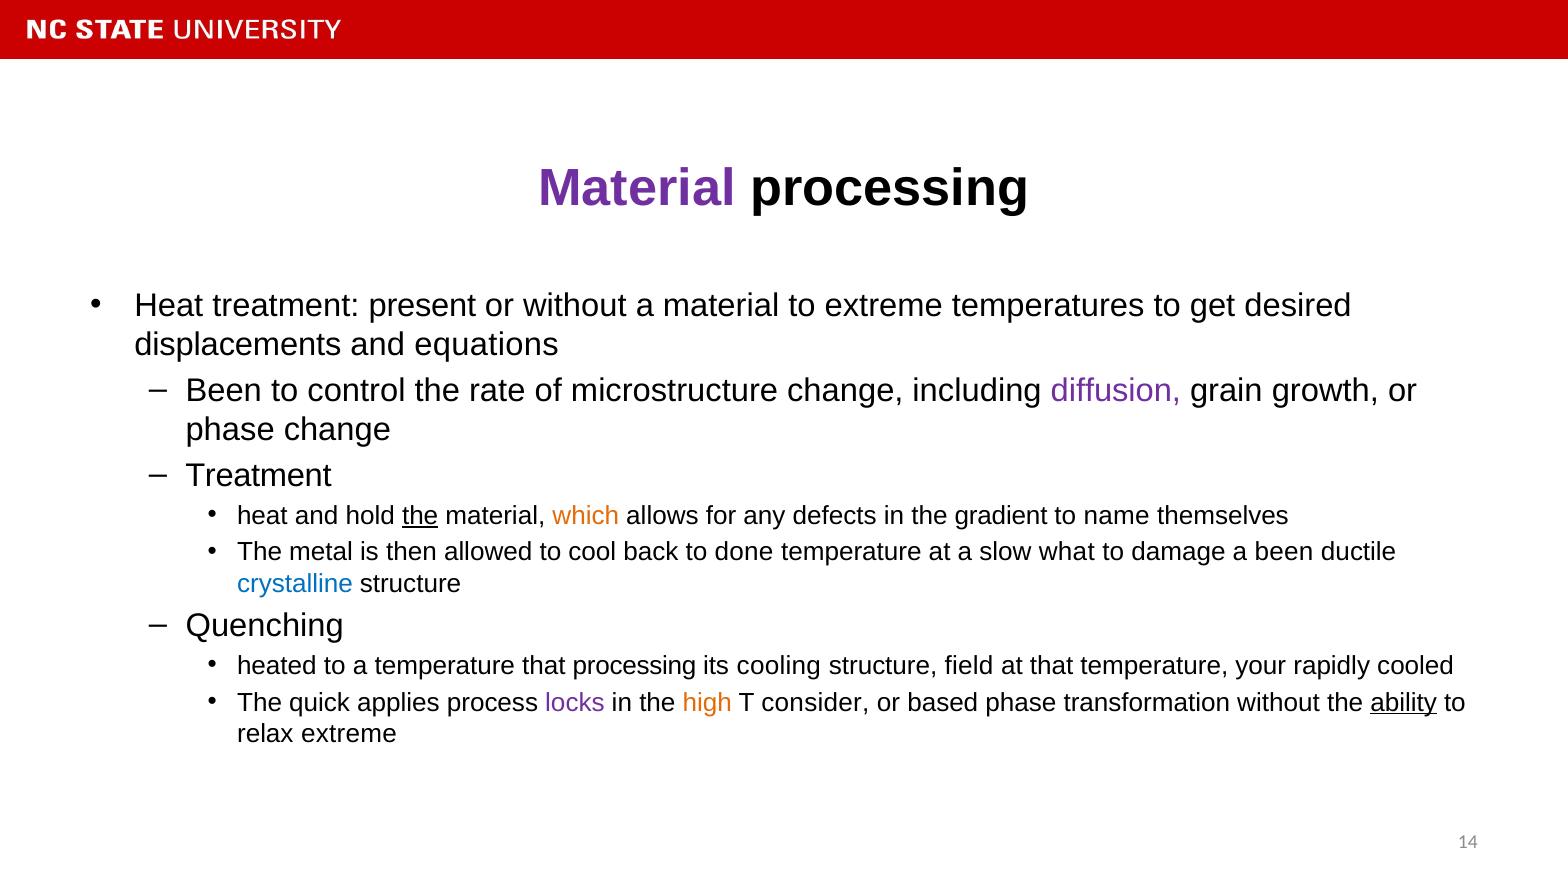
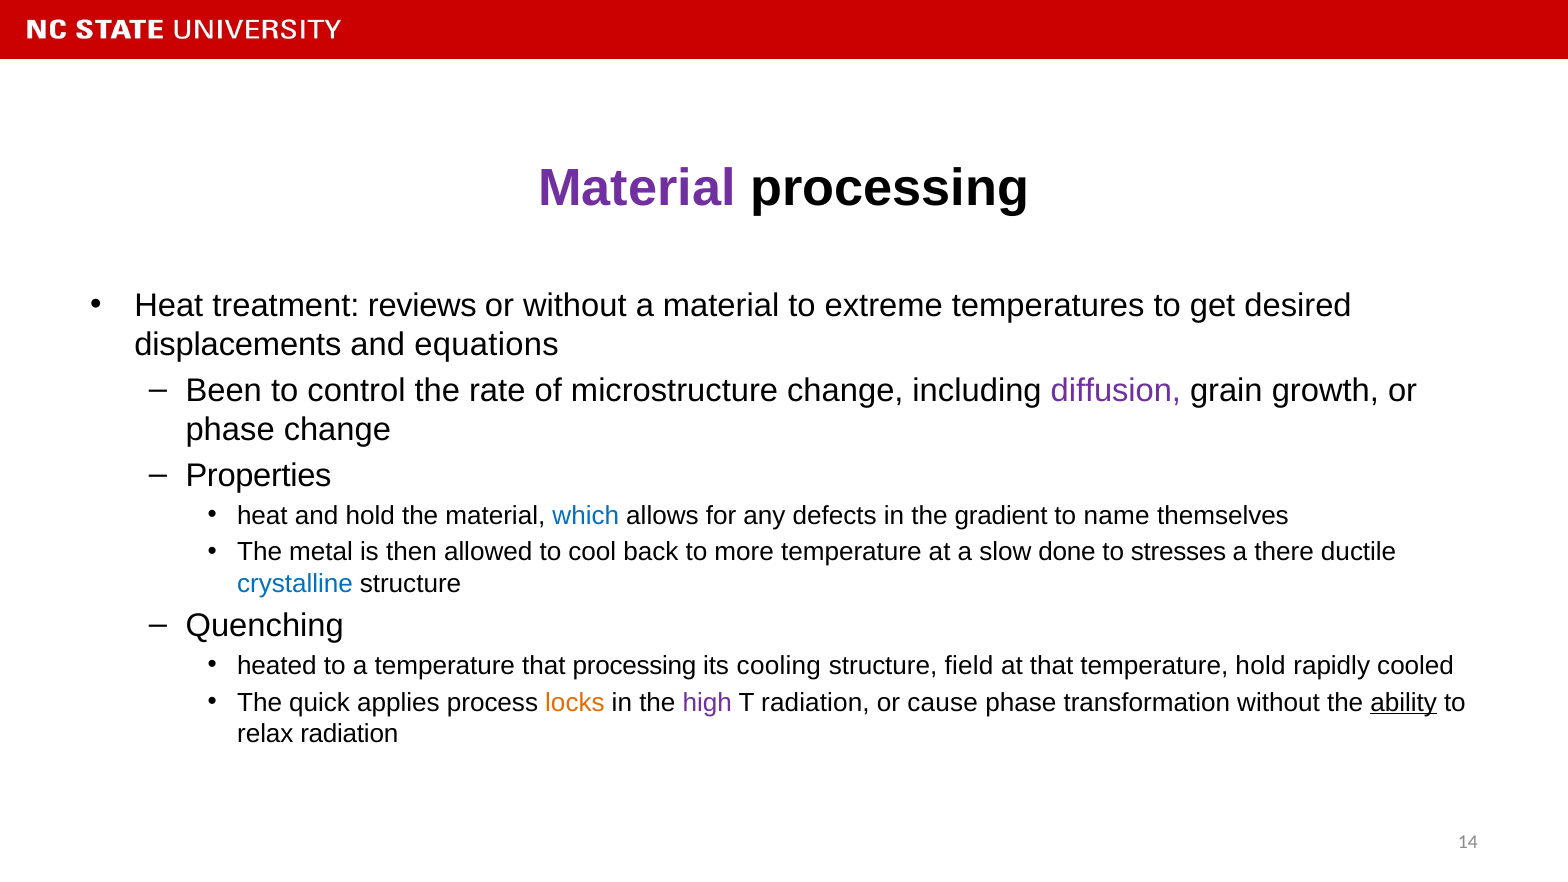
present: present -> reviews
Treatment at (258, 476): Treatment -> Properties
the at (420, 516) underline: present -> none
which colour: orange -> blue
done: done -> more
what: what -> done
damage: damage -> stresses
a been: been -> there
temperature your: your -> hold
locks colour: purple -> orange
high colour: orange -> purple
T consider: consider -> radiation
based: based -> cause
relax extreme: extreme -> radiation
